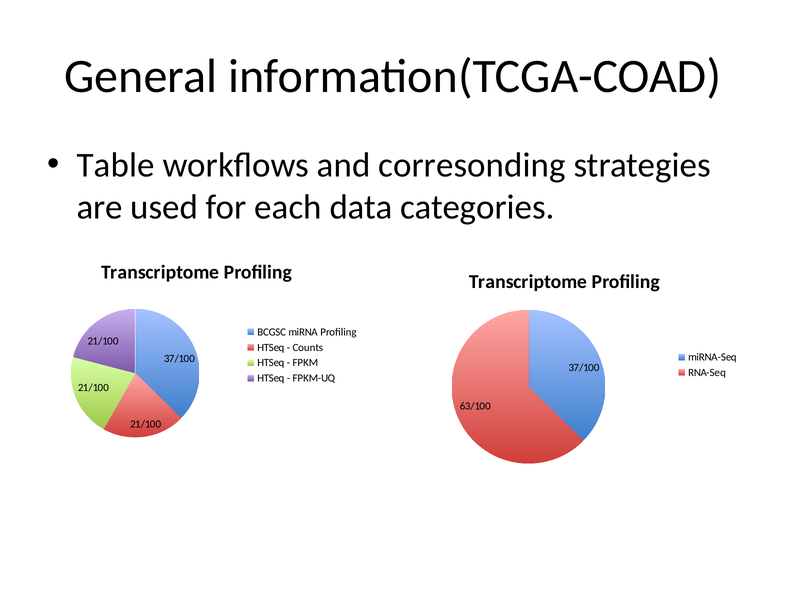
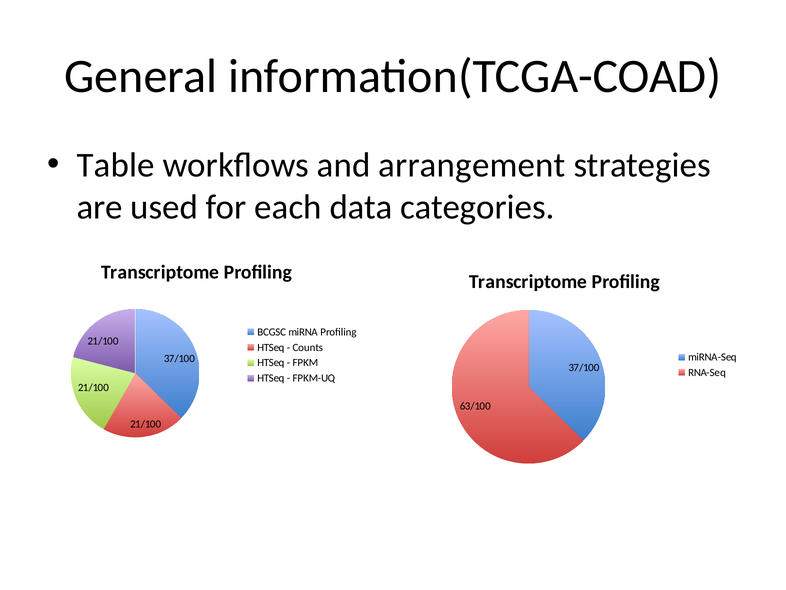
corresonding: corresonding -> arrangement
